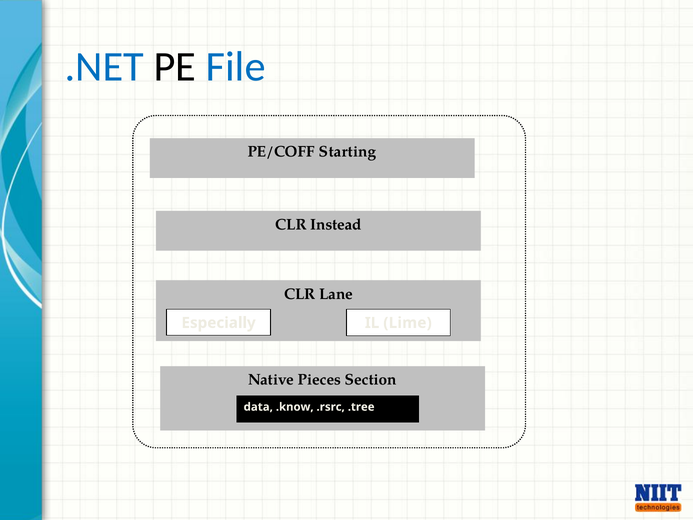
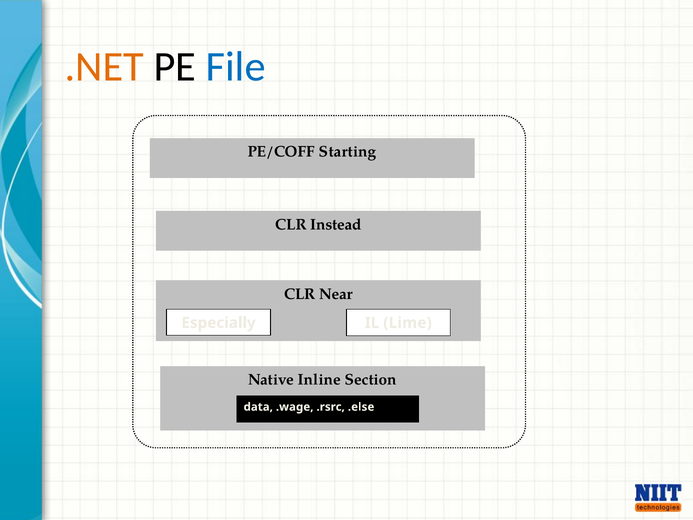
.NET colour: blue -> orange
Lane: Lane -> Near
Pieces: Pieces -> Inline
.know: .know -> .wage
.tree: .tree -> .else
